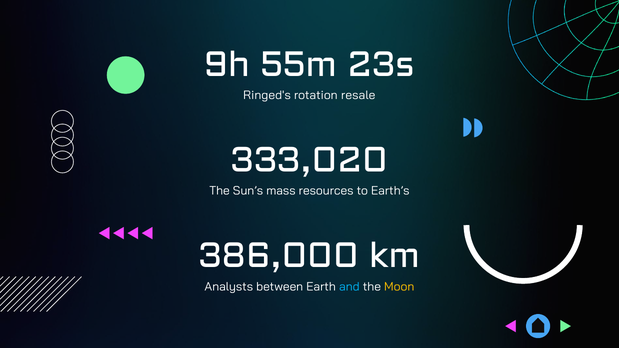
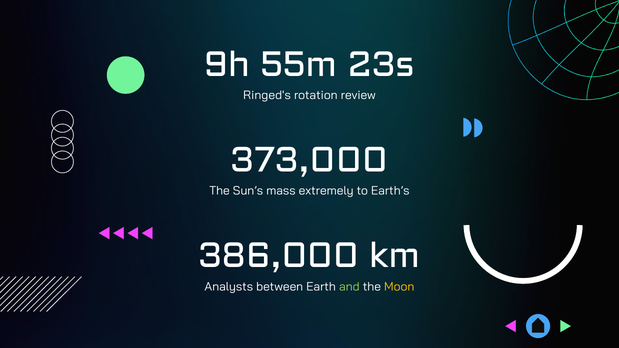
resale: resale -> review
333,020: 333,020 -> 373,000
resources: resources -> extremely
and colour: light blue -> light green
